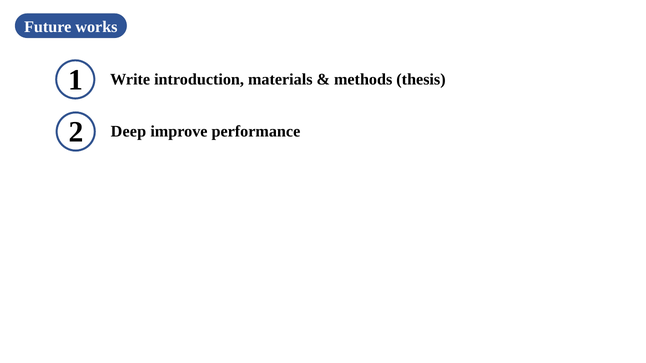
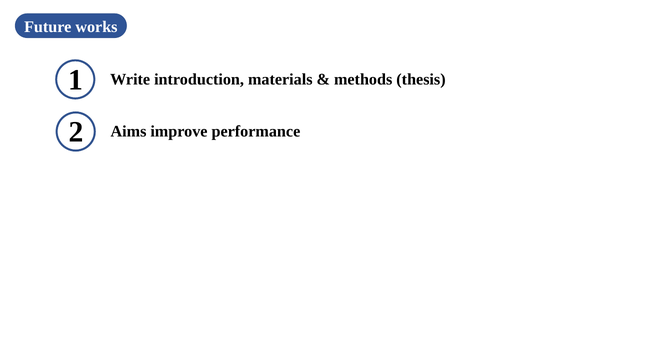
Deep: Deep -> Aims
